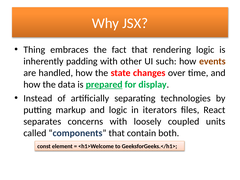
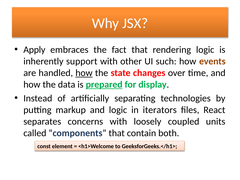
Thing: Thing -> Apply
padding: padding -> support
how at (84, 73) underline: none -> present
